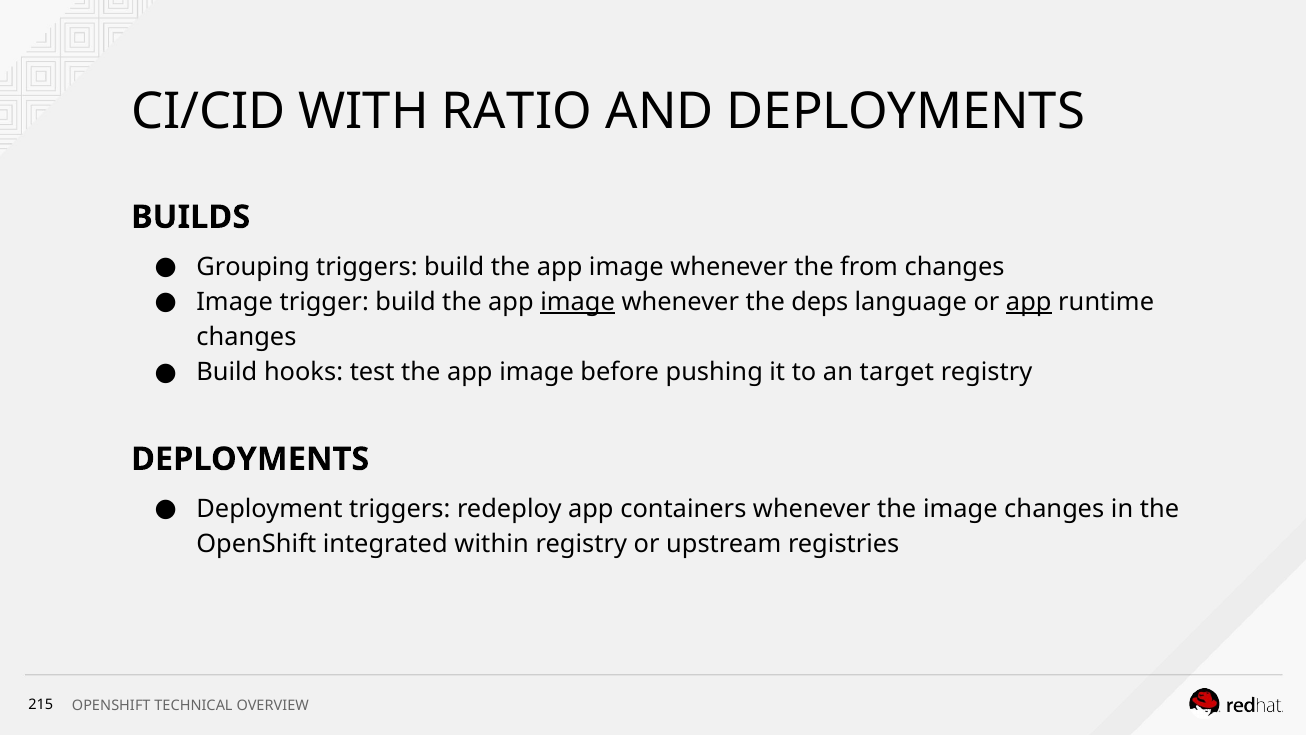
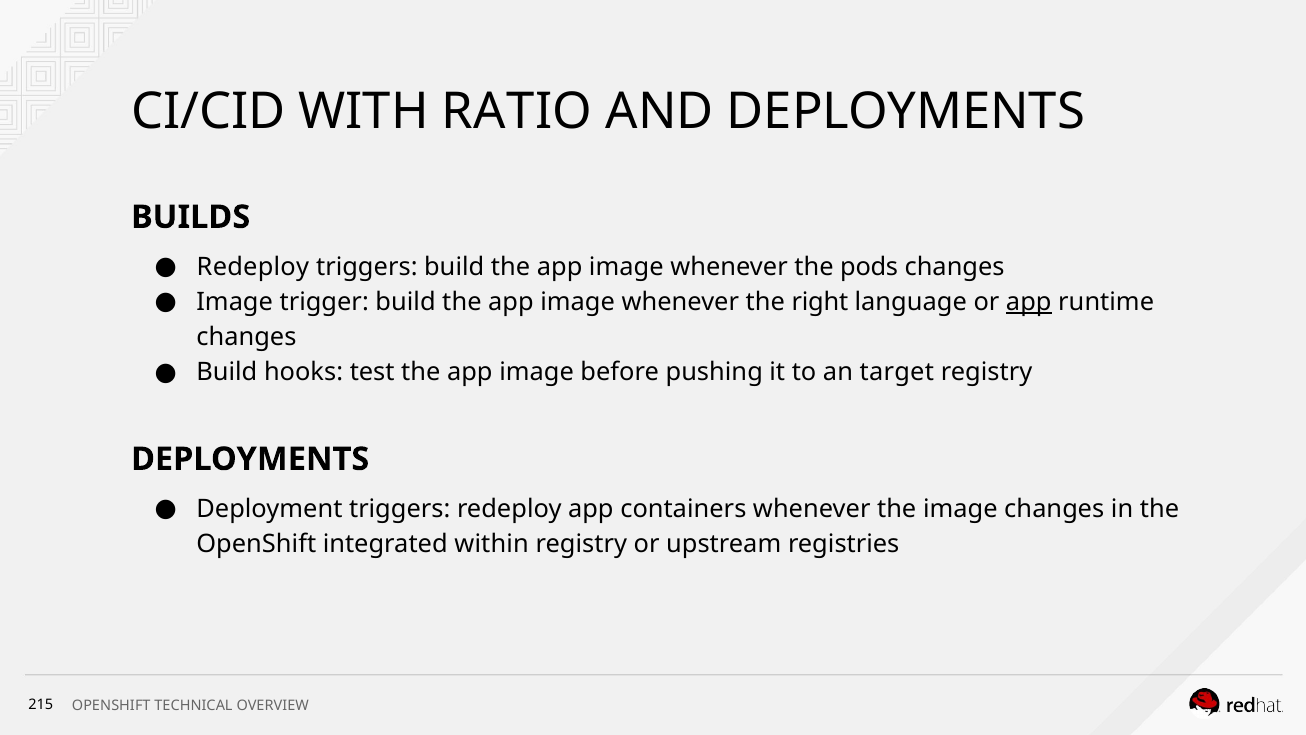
Grouping at (253, 267): Grouping -> Redeploy
from: from -> pods
image at (578, 302) underline: present -> none
deps: deps -> right
